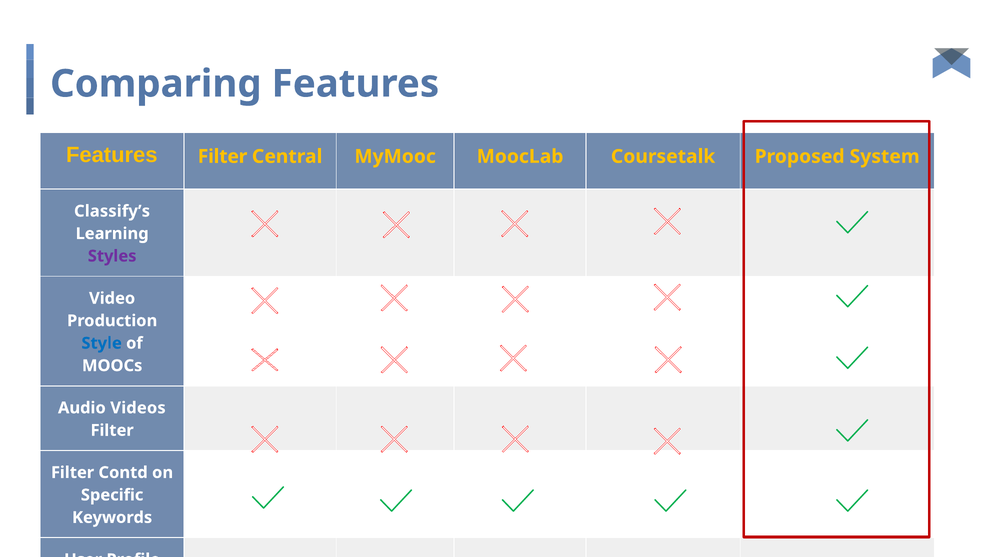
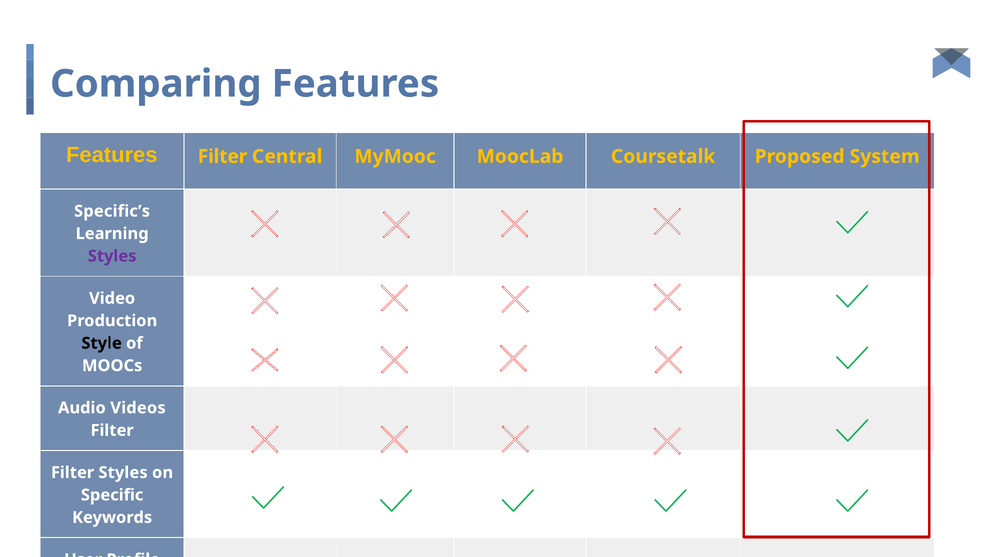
Classify’s: Classify’s -> Specific’s
Style colour: blue -> black
Filter Contd: Contd -> Styles
